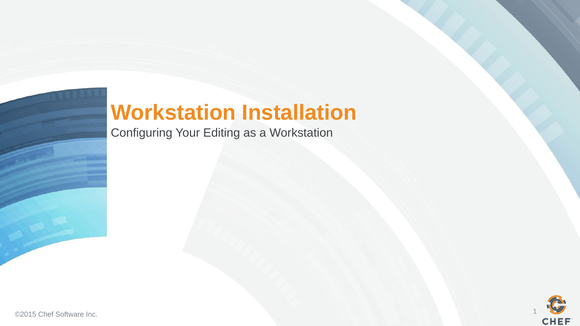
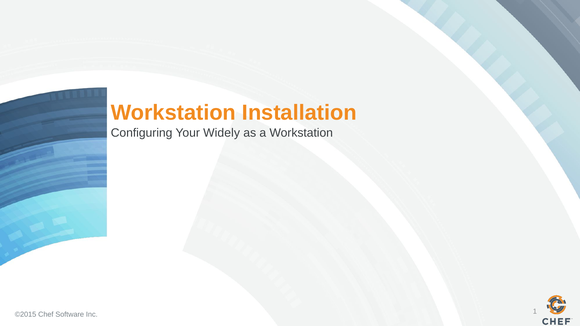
Editing: Editing -> Widely
